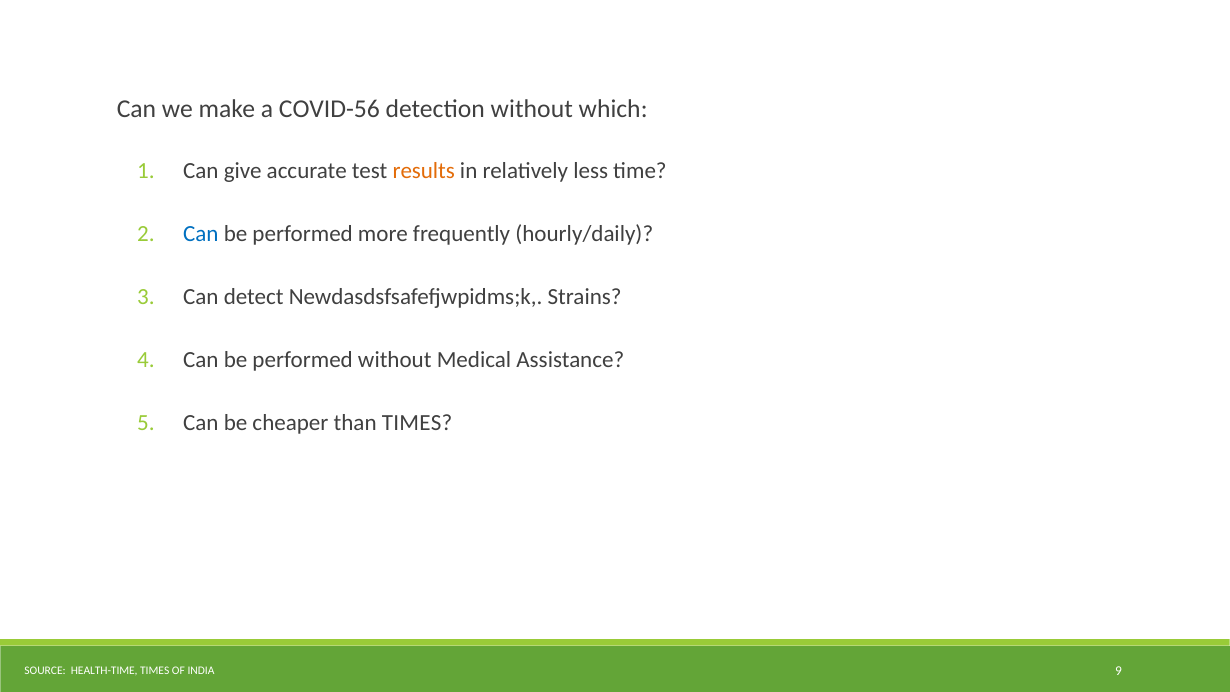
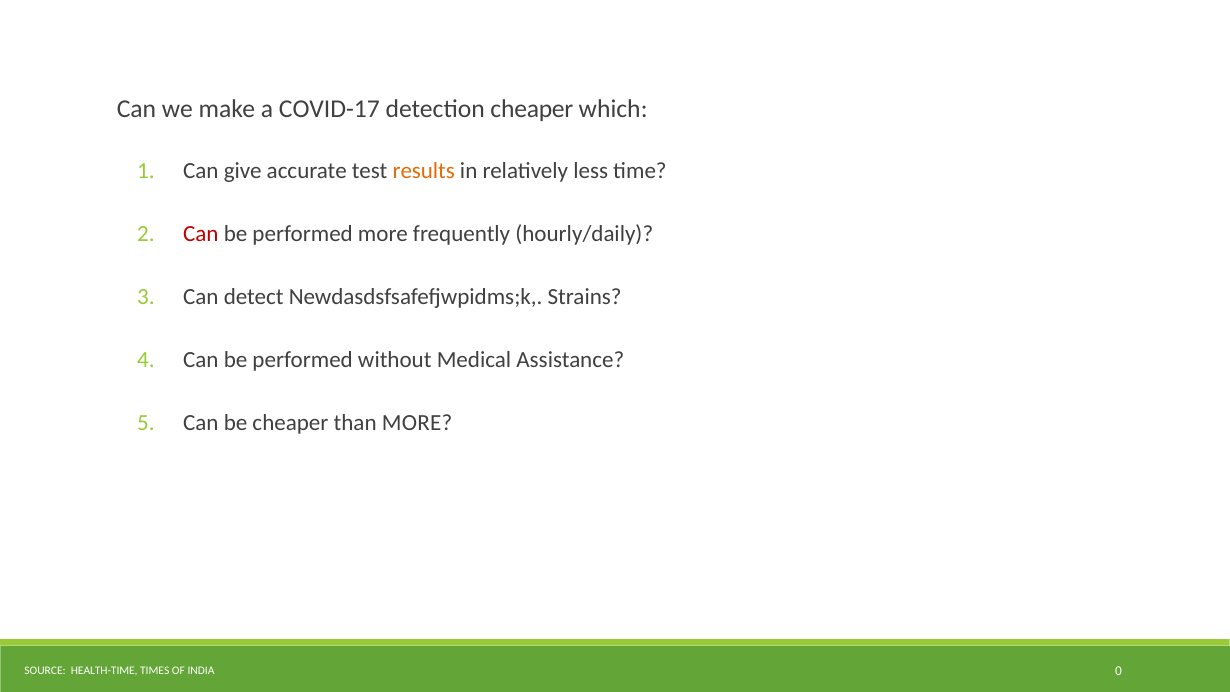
COVID-56: COVID-56 -> COVID-17
detection without: without -> cheaper
Can at (201, 234) colour: blue -> red
than TIMES: TIMES -> MORE
9: 9 -> 0
